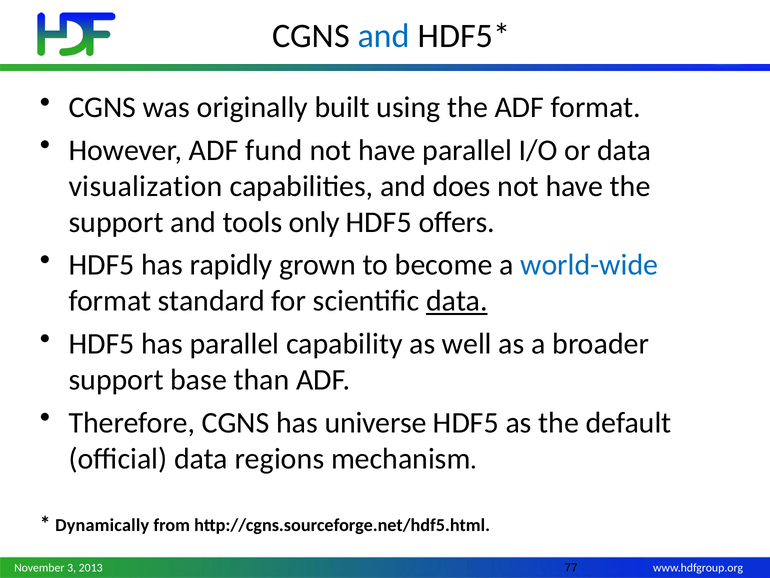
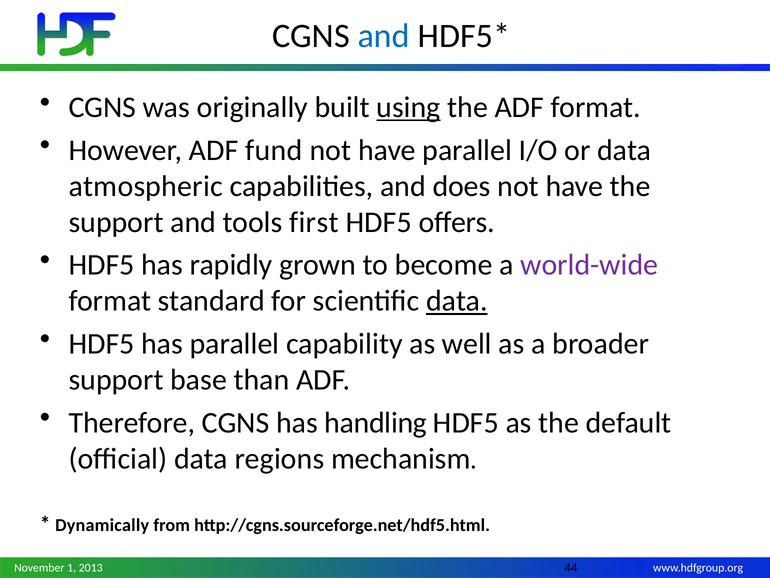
using underline: none -> present
visualization: visualization -> atmospheric
only: only -> first
world-wide colour: blue -> purple
universe: universe -> handling
3: 3 -> 1
77: 77 -> 44
